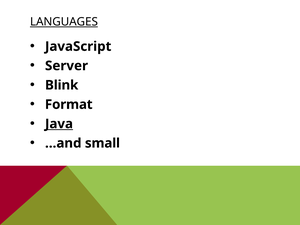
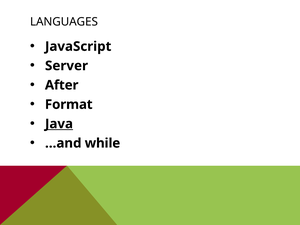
LANGUAGES underline: present -> none
Blink: Blink -> After
small: small -> while
